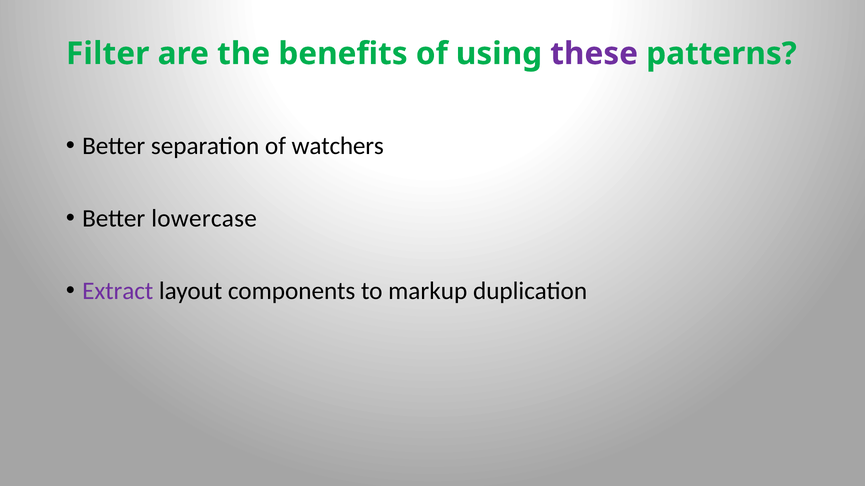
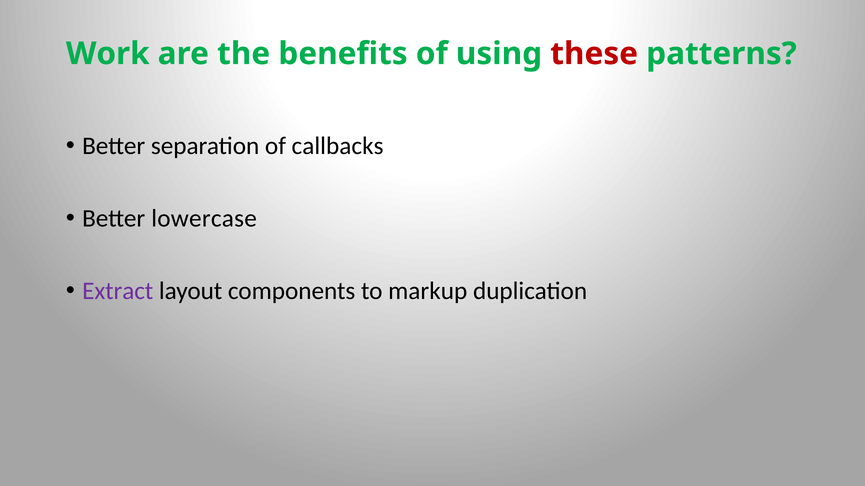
Filter: Filter -> Work
these colour: purple -> red
watchers: watchers -> callbacks
